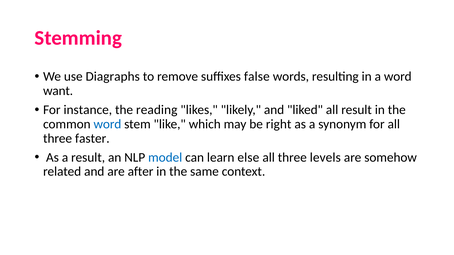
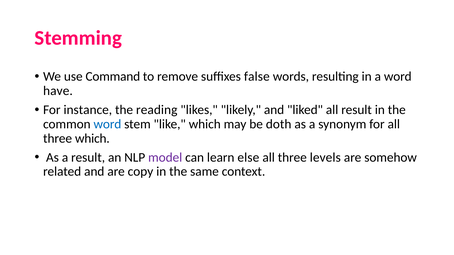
Diagraphs: Diagraphs -> Command
want: want -> have
right: right -> doth
three faster: faster -> which
model colour: blue -> purple
after: after -> copy
